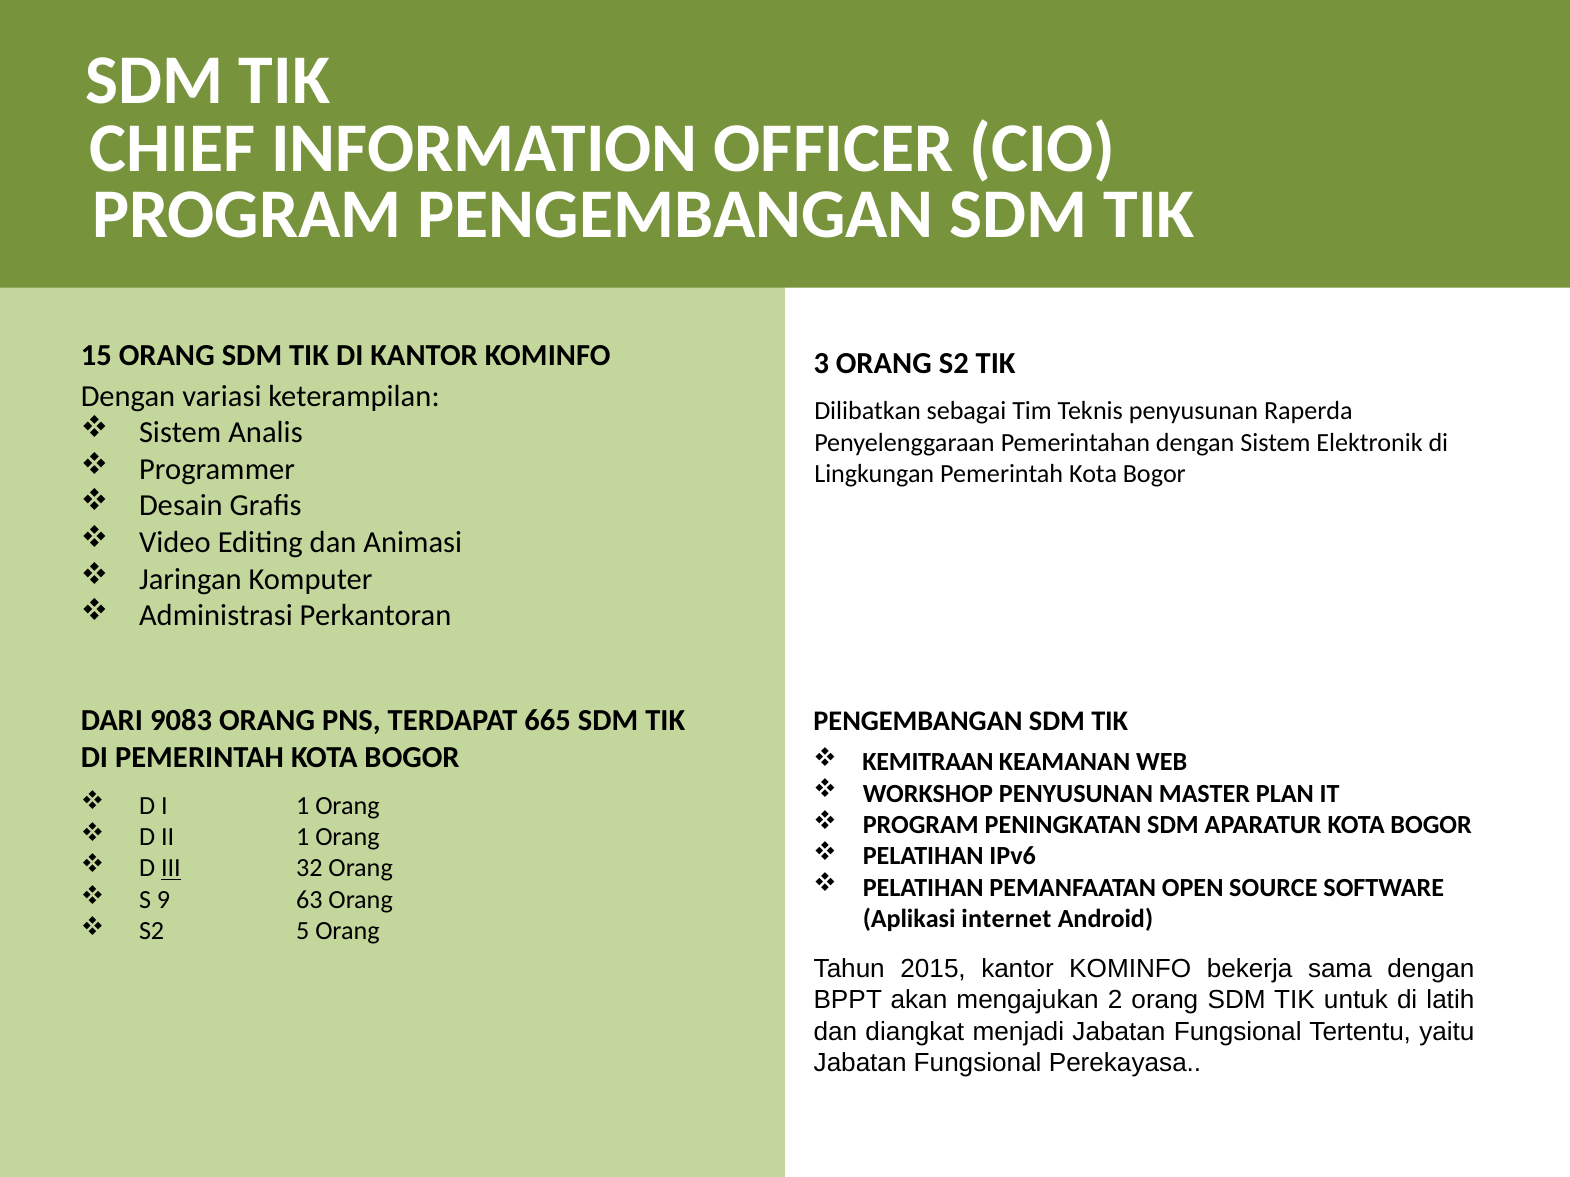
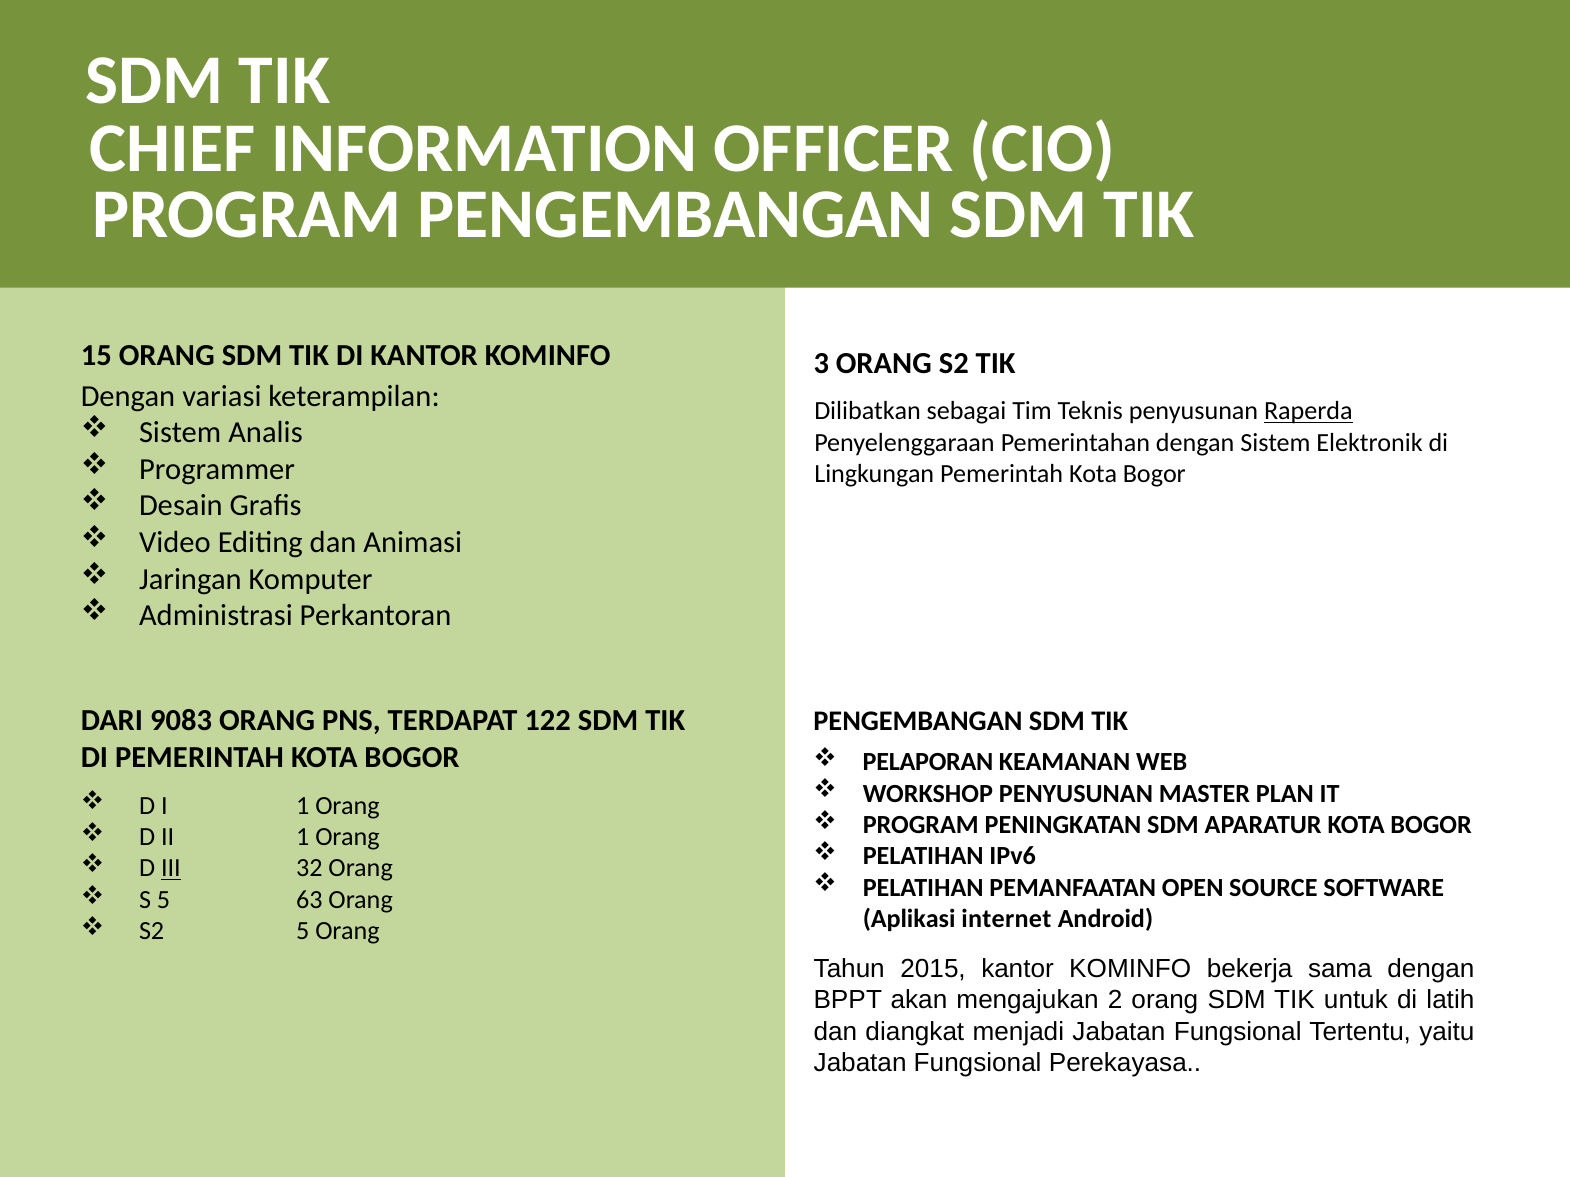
Raperda underline: none -> present
665: 665 -> 122
KEMITRAAN: KEMITRAAN -> PELAPORAN
S 9: 9 -> 5
